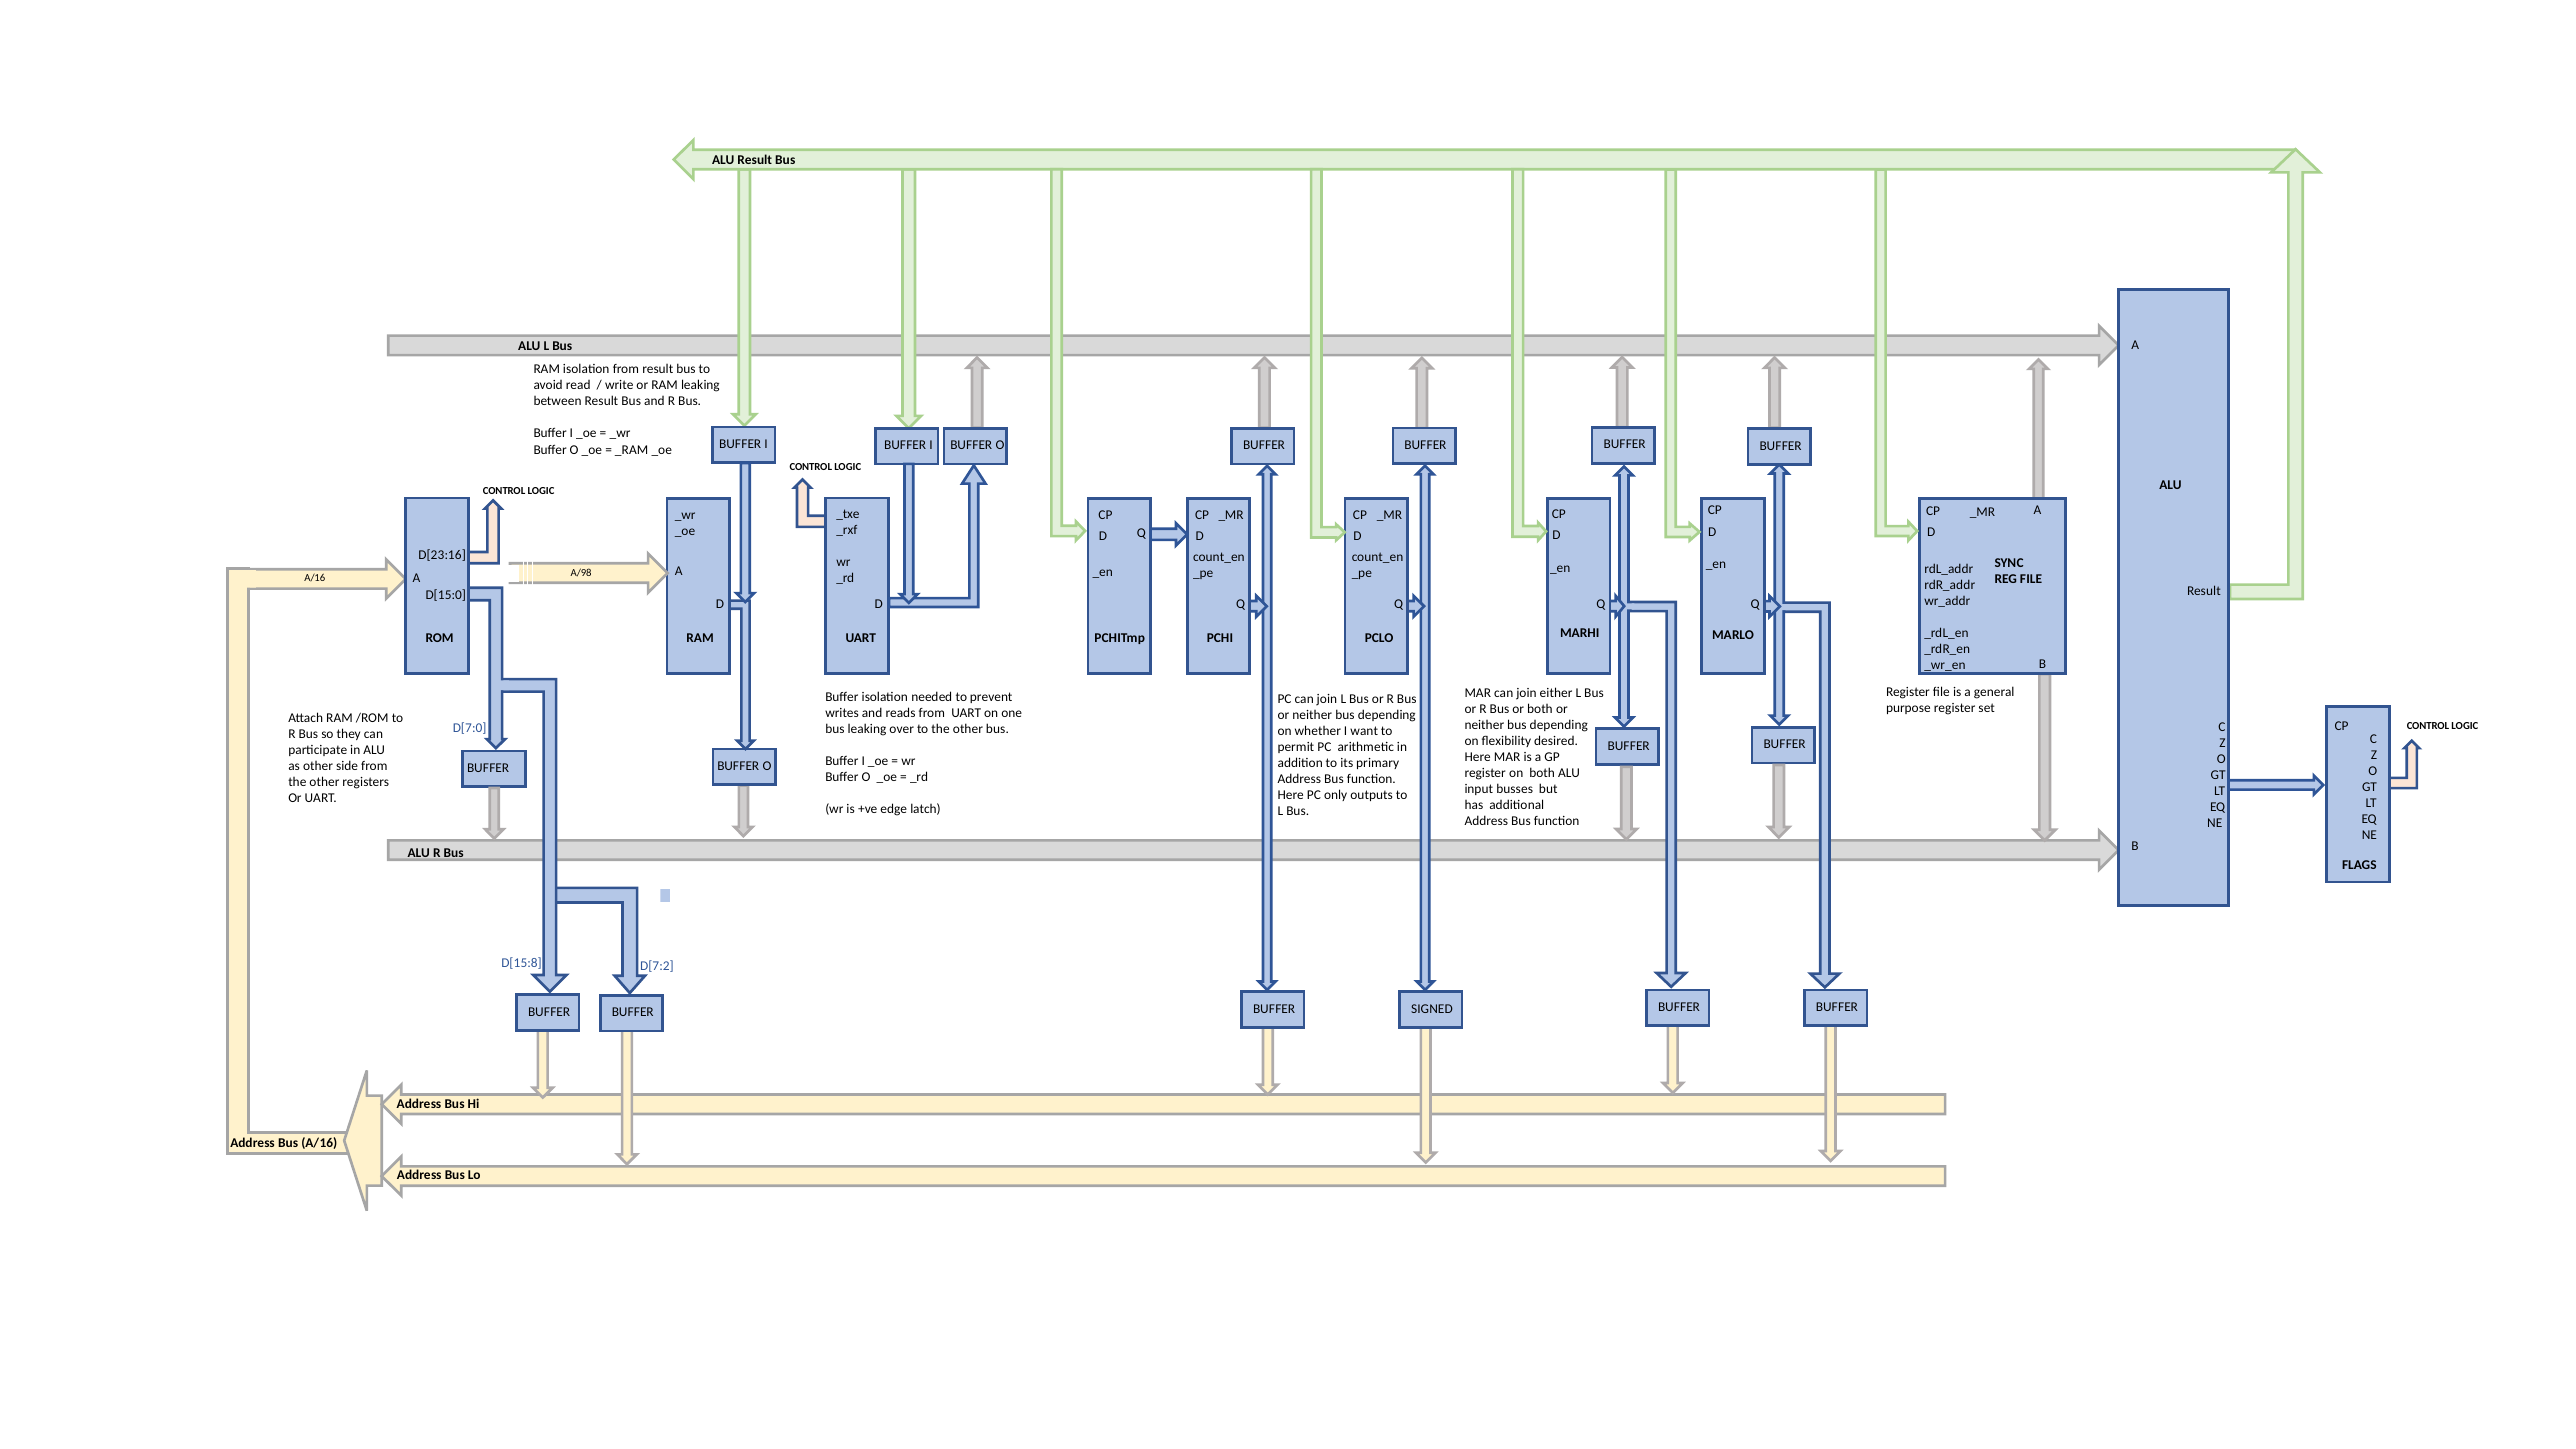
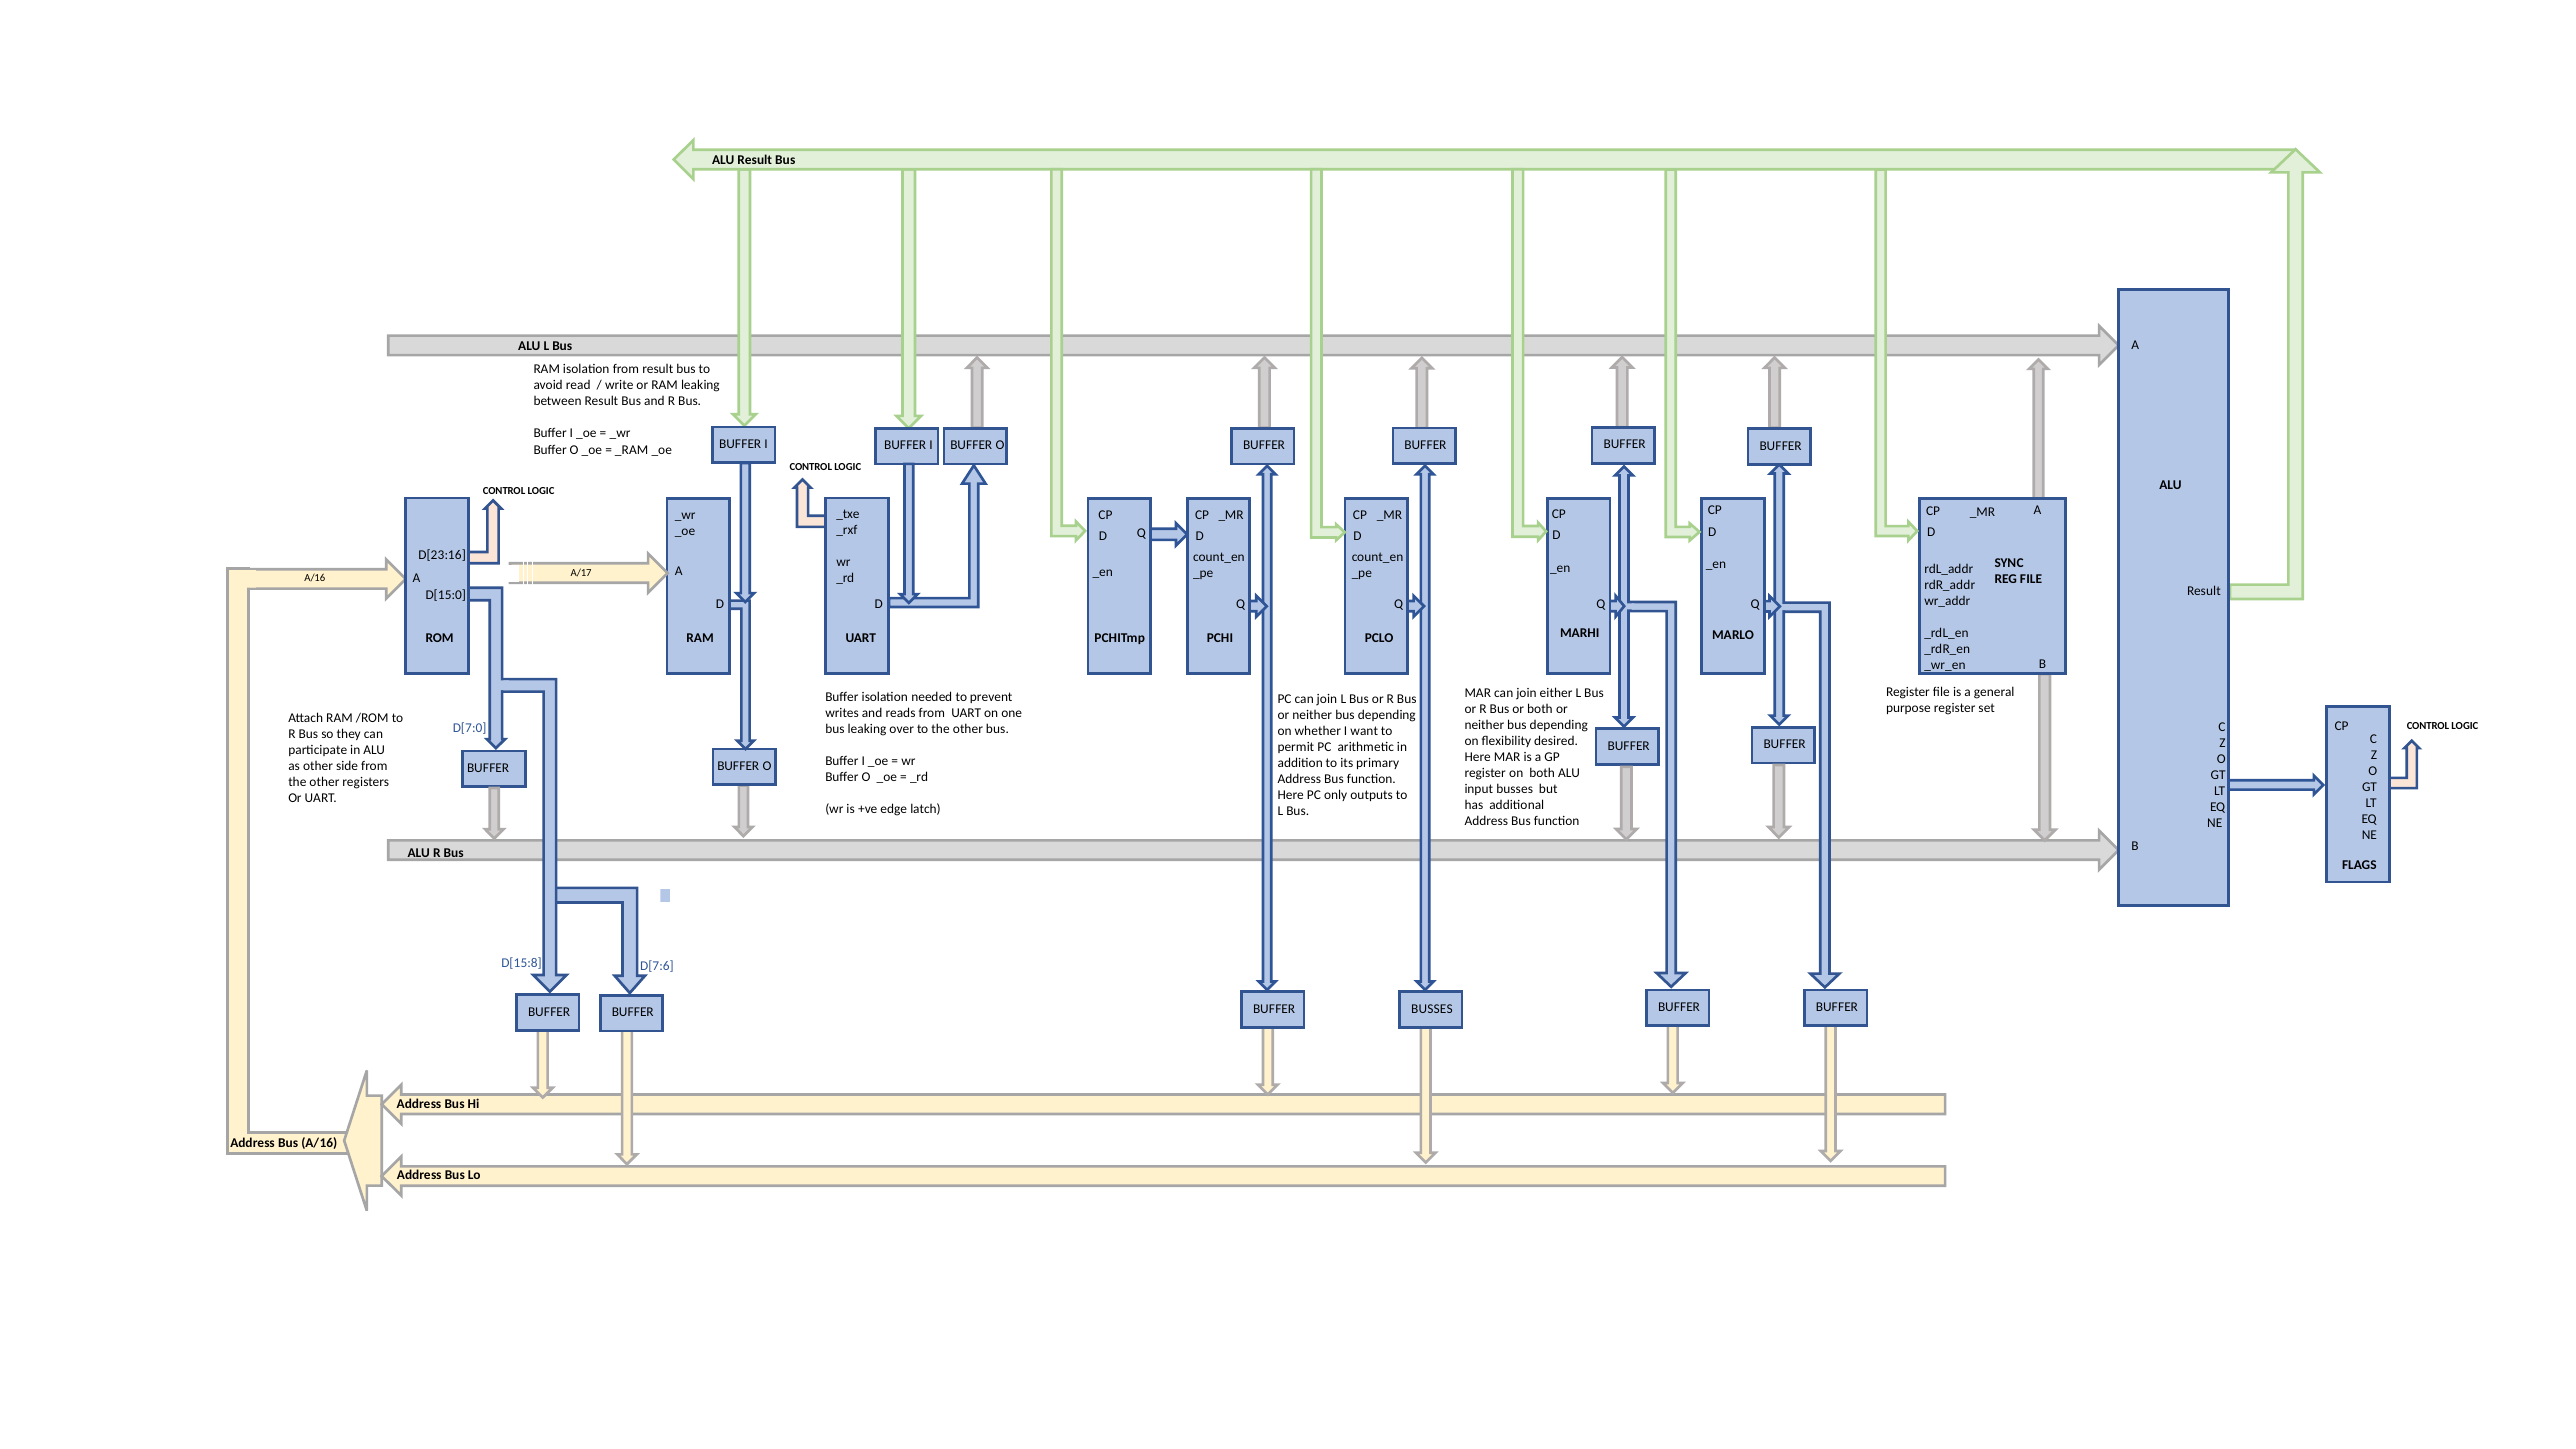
A/98: A/98 -> A/17
D[7:2: D[7:2 -> D[7:6
BUFFER SIGNED: SIGNED -> BUSSES
